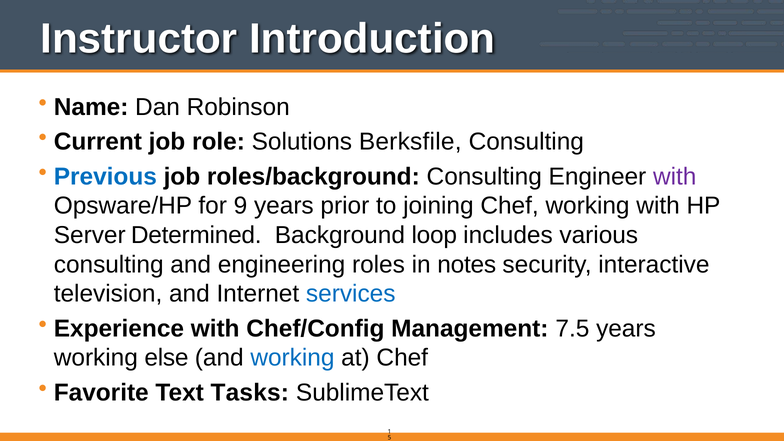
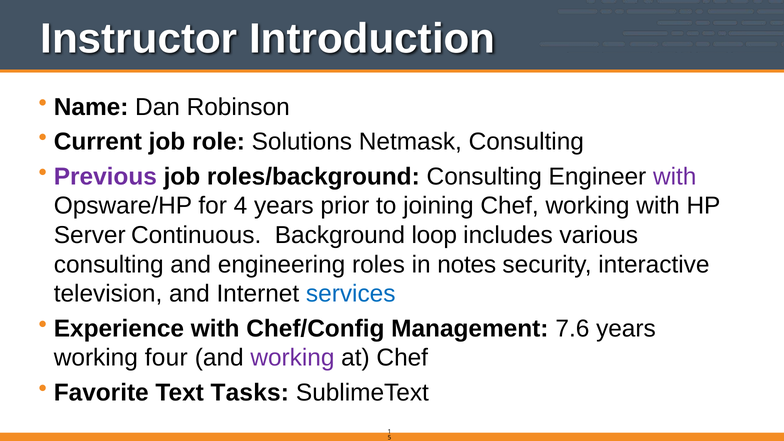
Berksfile: Berksfile -> Netmask
Previous colour: blue -> purple
9: 9 -> 4
Determined: Determined -> Continuous
7.5: 7.5 -> 7.6
else: else -> four
working at (292, 358) colour: blue -> purple
